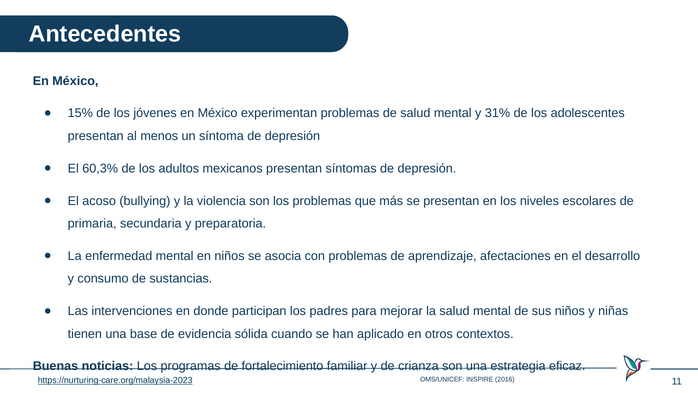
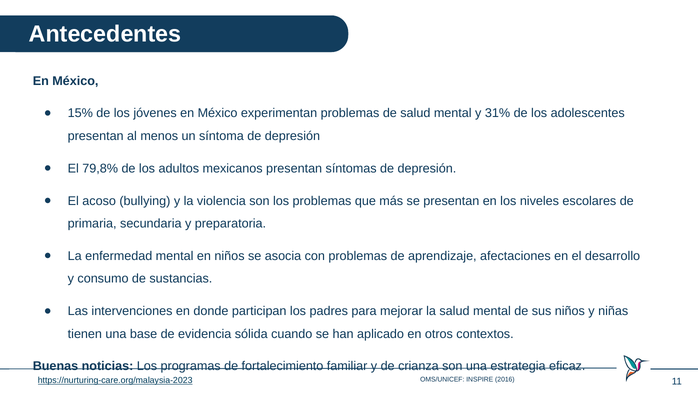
60,3%: 60,3% -> 79,8%
